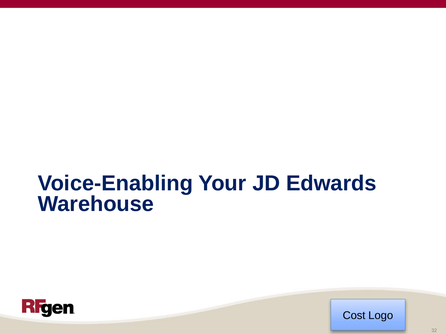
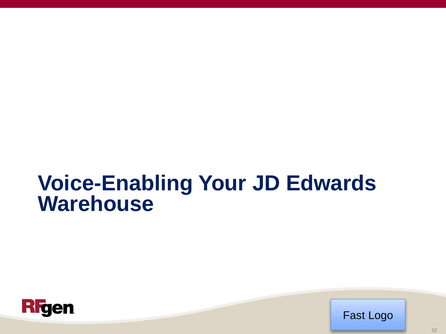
Cost: Cost -> Fast
